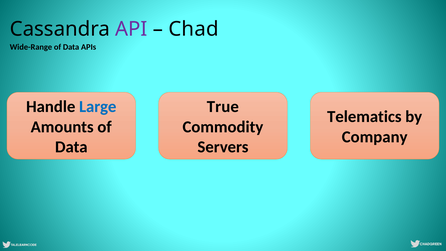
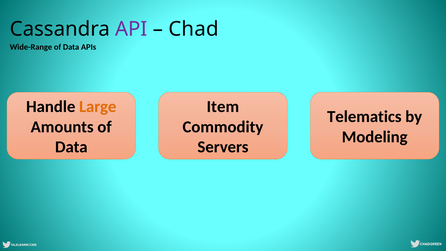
Large colour: blue -> orange
True: True -> Item
Company: Company -> Modeling
